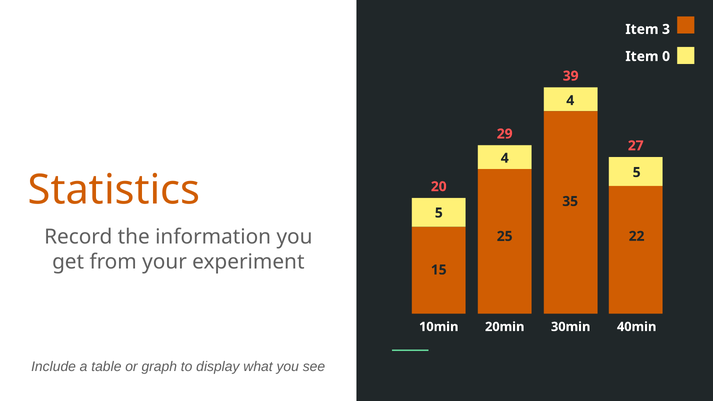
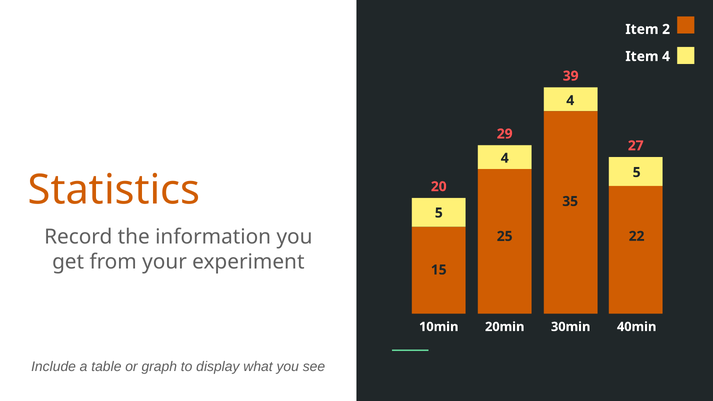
3: 3 -> 2
Item 0: 0 -> 4
